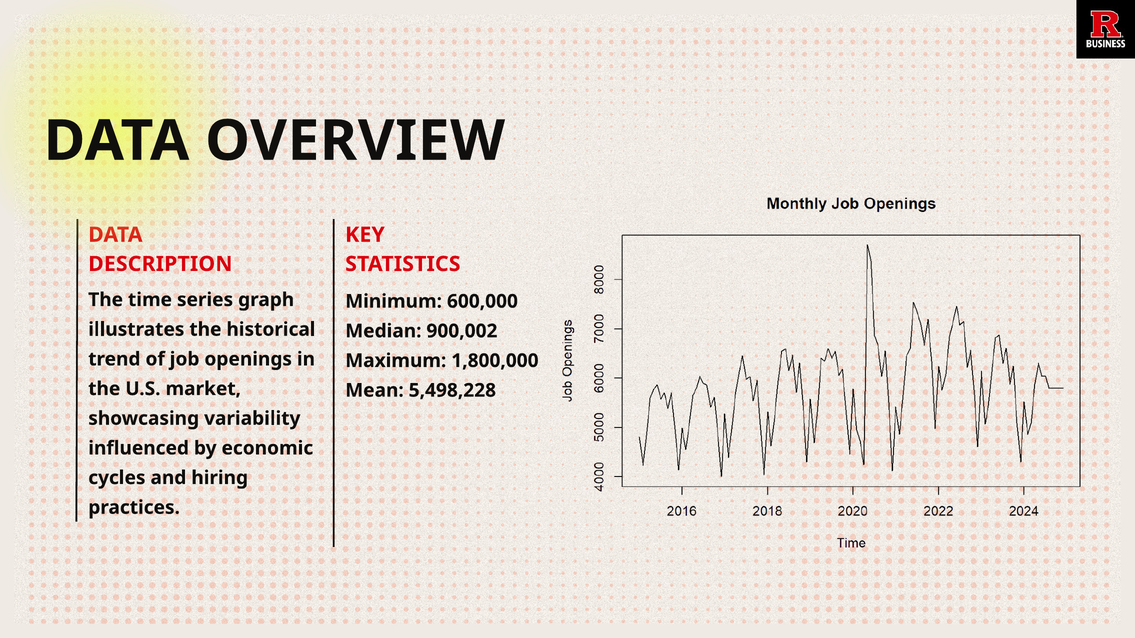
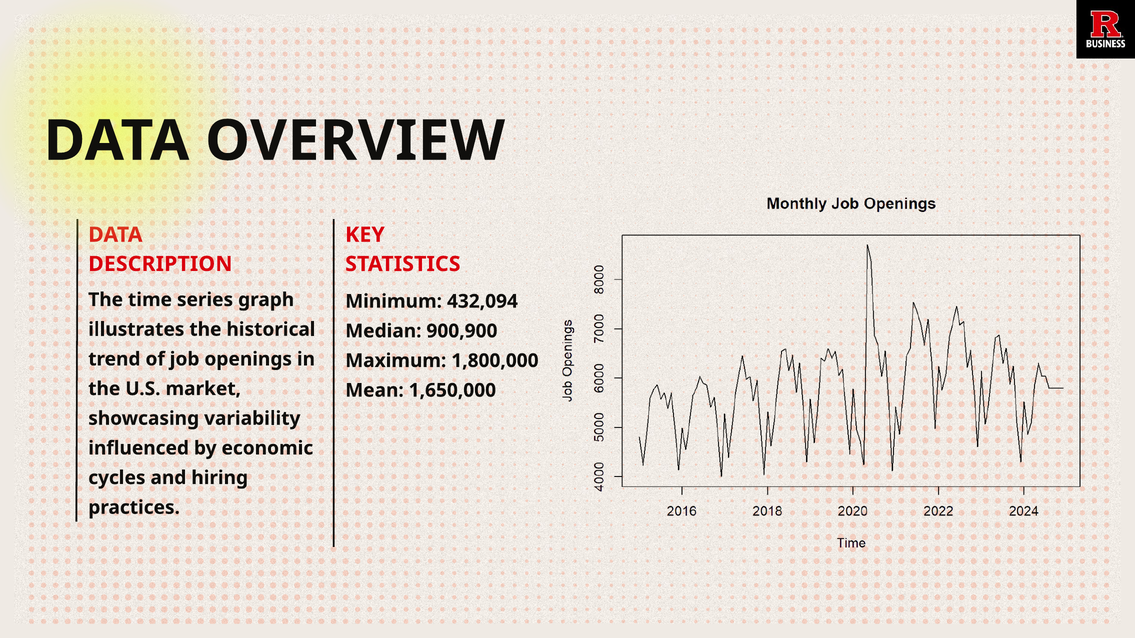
600,000: 600,000 -> 432,094
900,002: 900,002 -> 900,900
5,498,228: 5,498,228 -> 1,650,000
